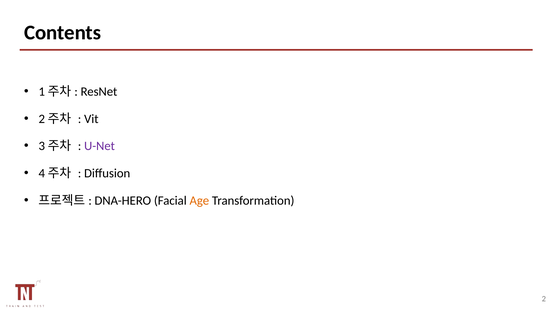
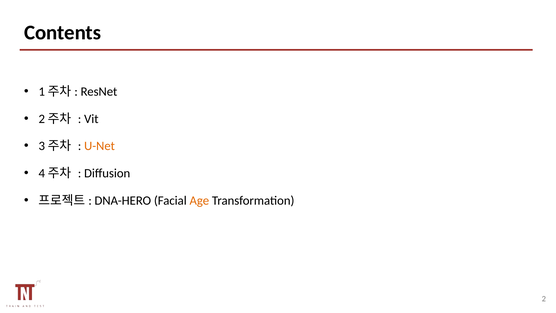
U-Net colour: purple -> orange
